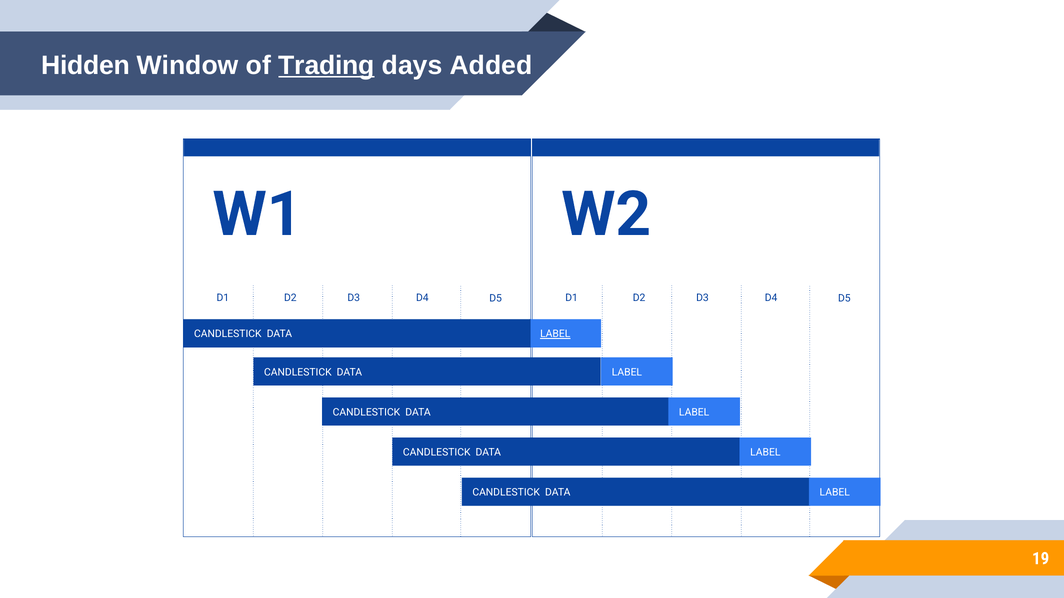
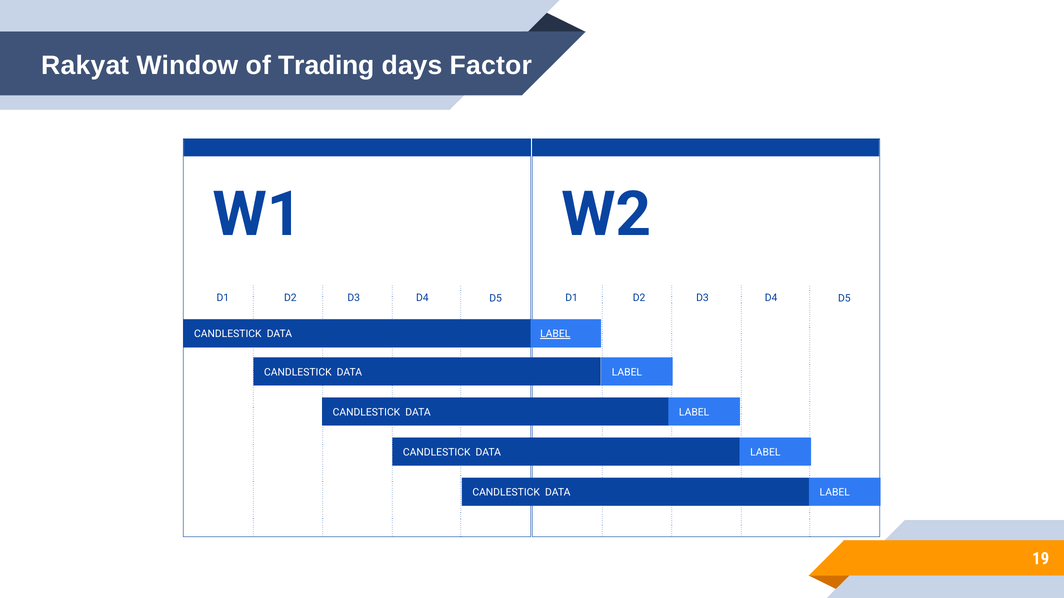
Hidden: Hidden -> Rakyat
Trading underline: present -> none
Added: Added -> Factor
